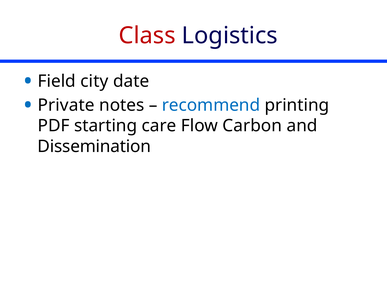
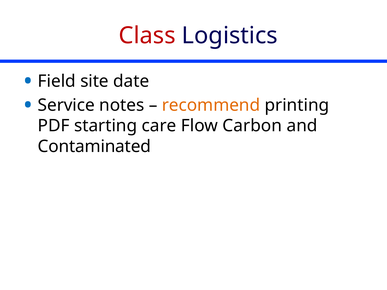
city: city -> site
Private: Private -> Service
recommend colour: blue -> orange
Dissemination: Dissemination -> Contaminated
